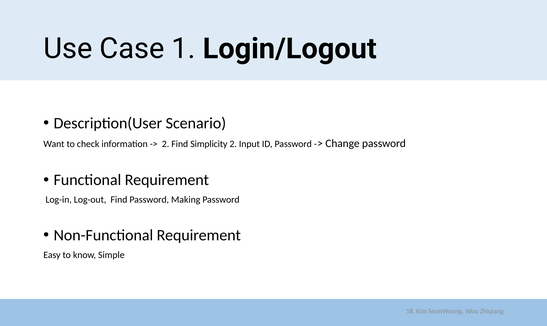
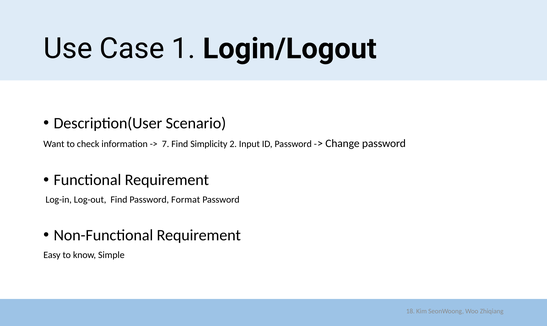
2 at (166, 144): 2 -> 7
Making: Making -> Format
